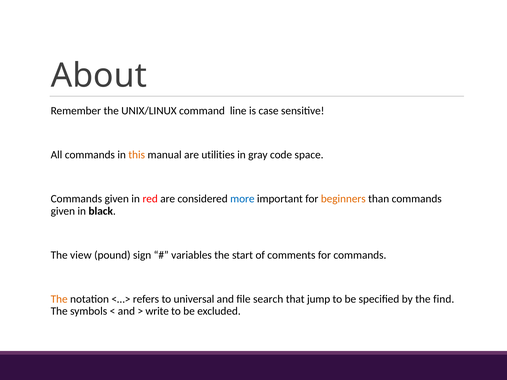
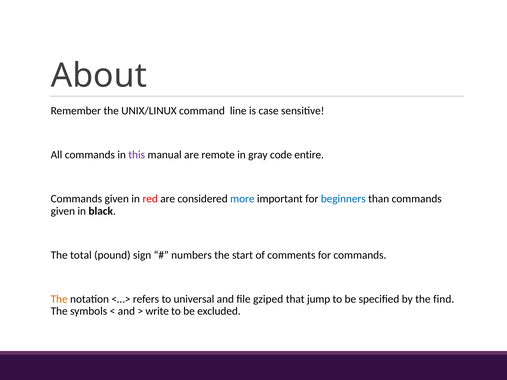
this colour: orange -> purple
utilities: utilities -> remote
space: space -> entire
beginners colour: orange -> blue
view: view -> total
variables: variables -> numbers
search: search -> gziped
